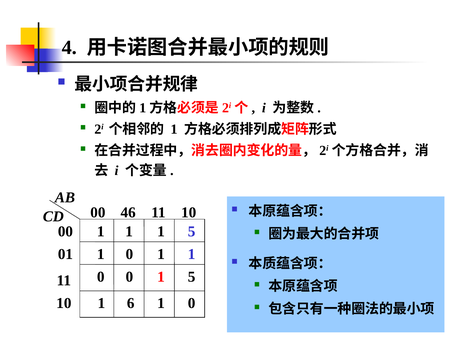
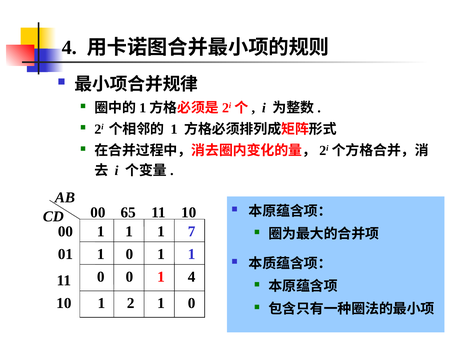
46: 46 -> 65
1 5: 5 -> 7
0 5: 5 -> 4
6: 6 -> 2
